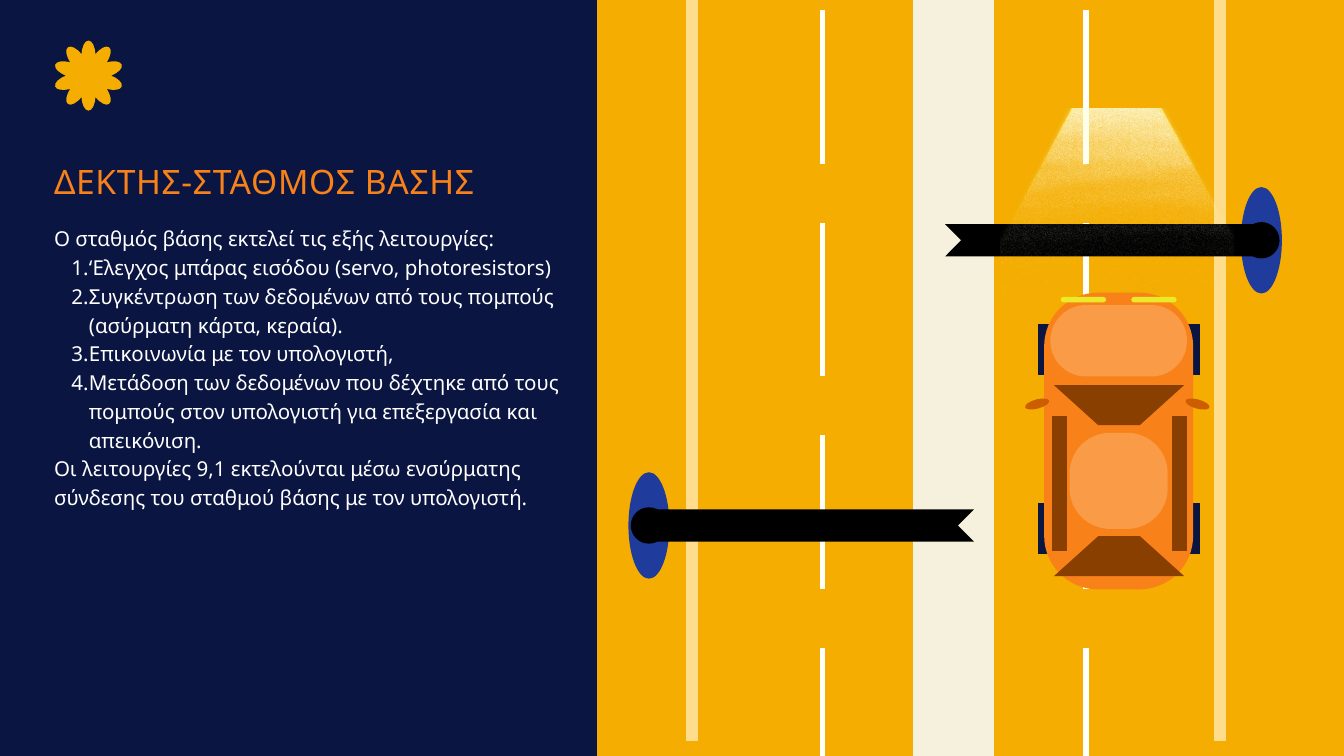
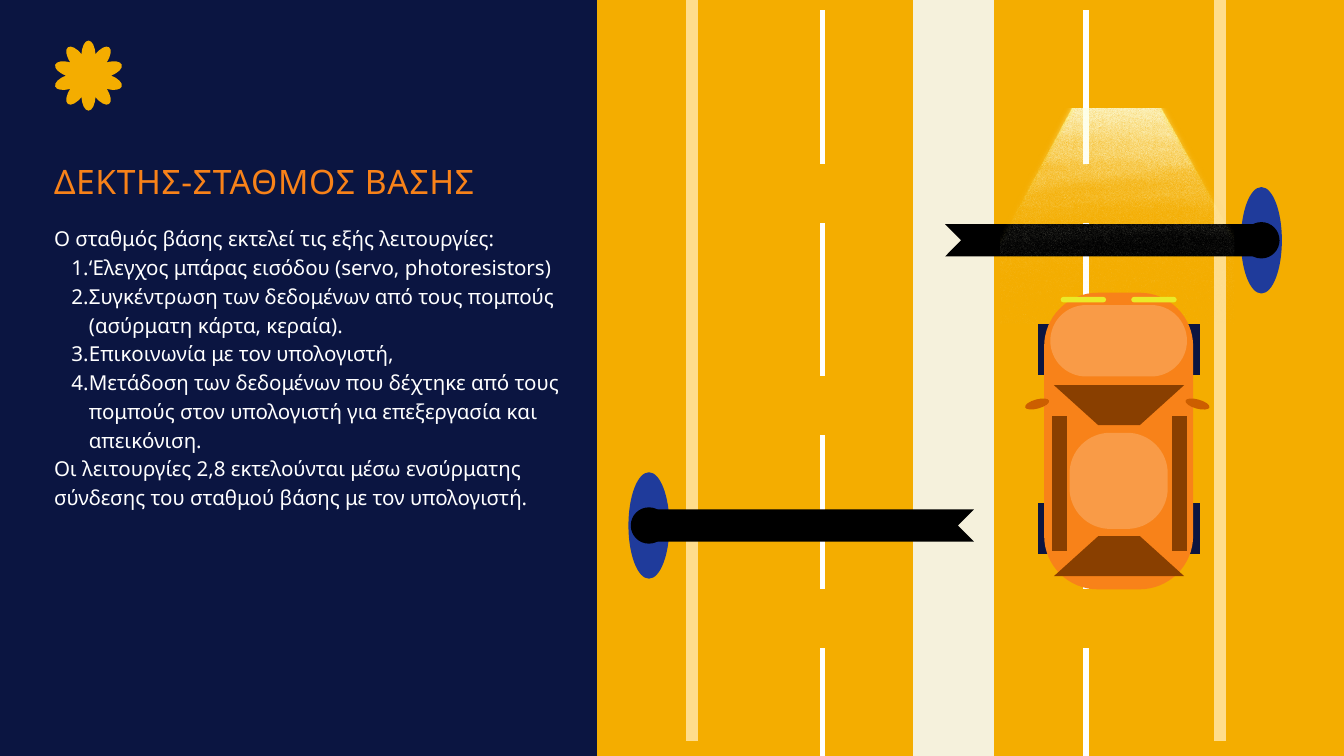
9,1: 9,1 -> 2,8
